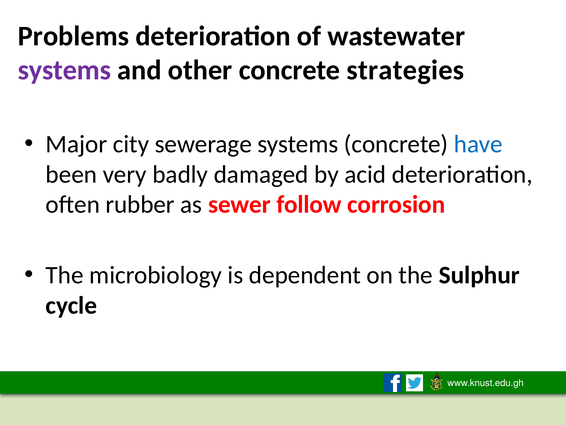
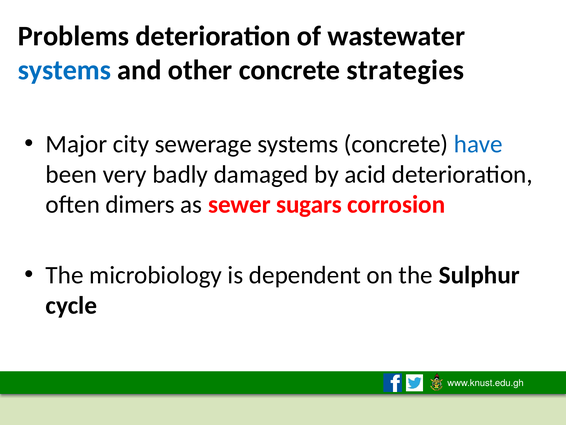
systems at (64, 70) colour: purple -> blue
rubber: rubber -> dimers
follow: follow -> sugars
